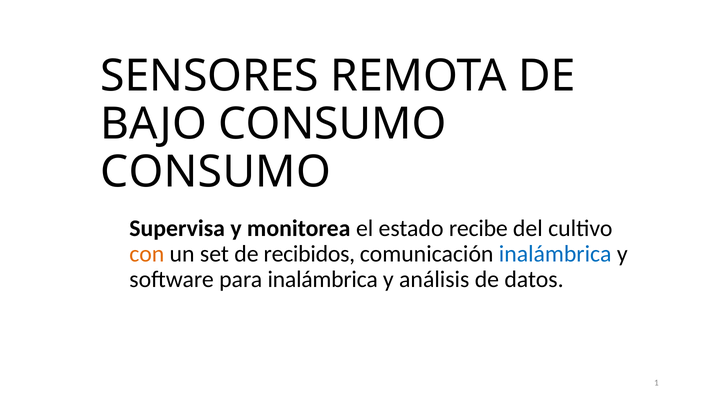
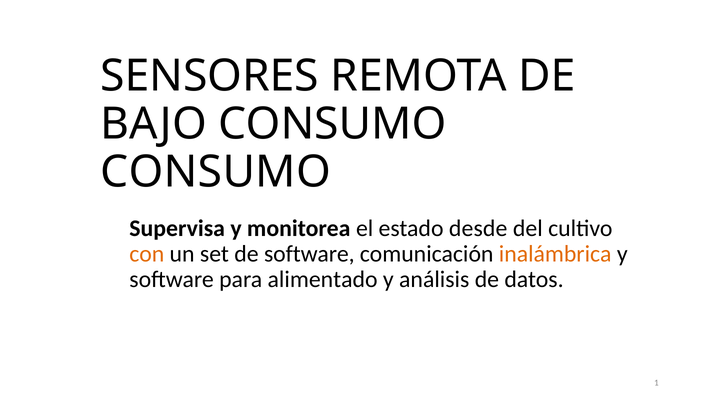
recibe: recibe -> desde
de recibidos: recibidos -> software
inalámbrica at (555, 254) colour: blue -> orange
para inalámbrica: inalámbrica -> alimentado
